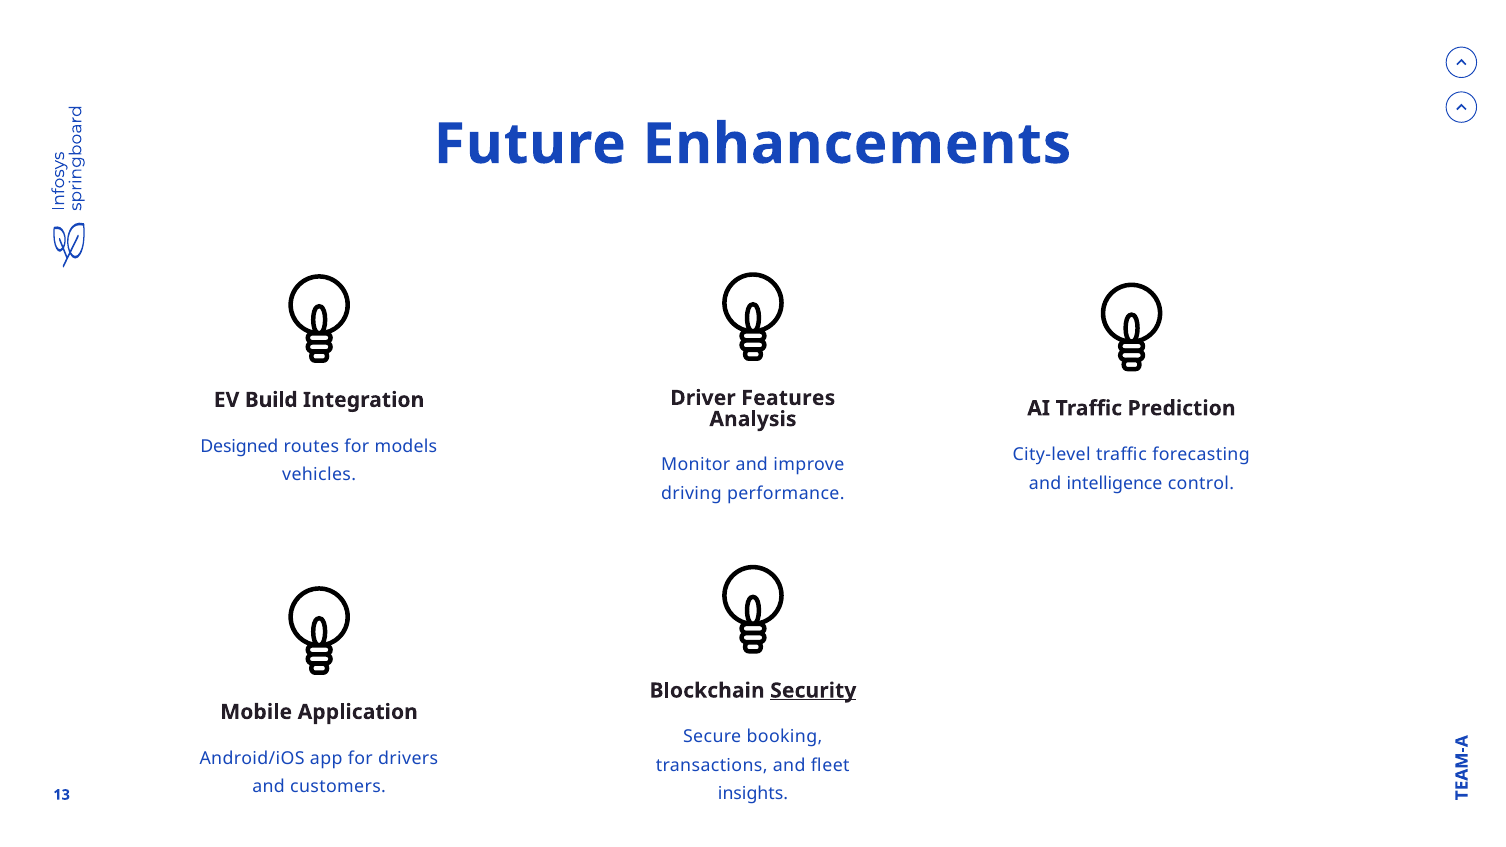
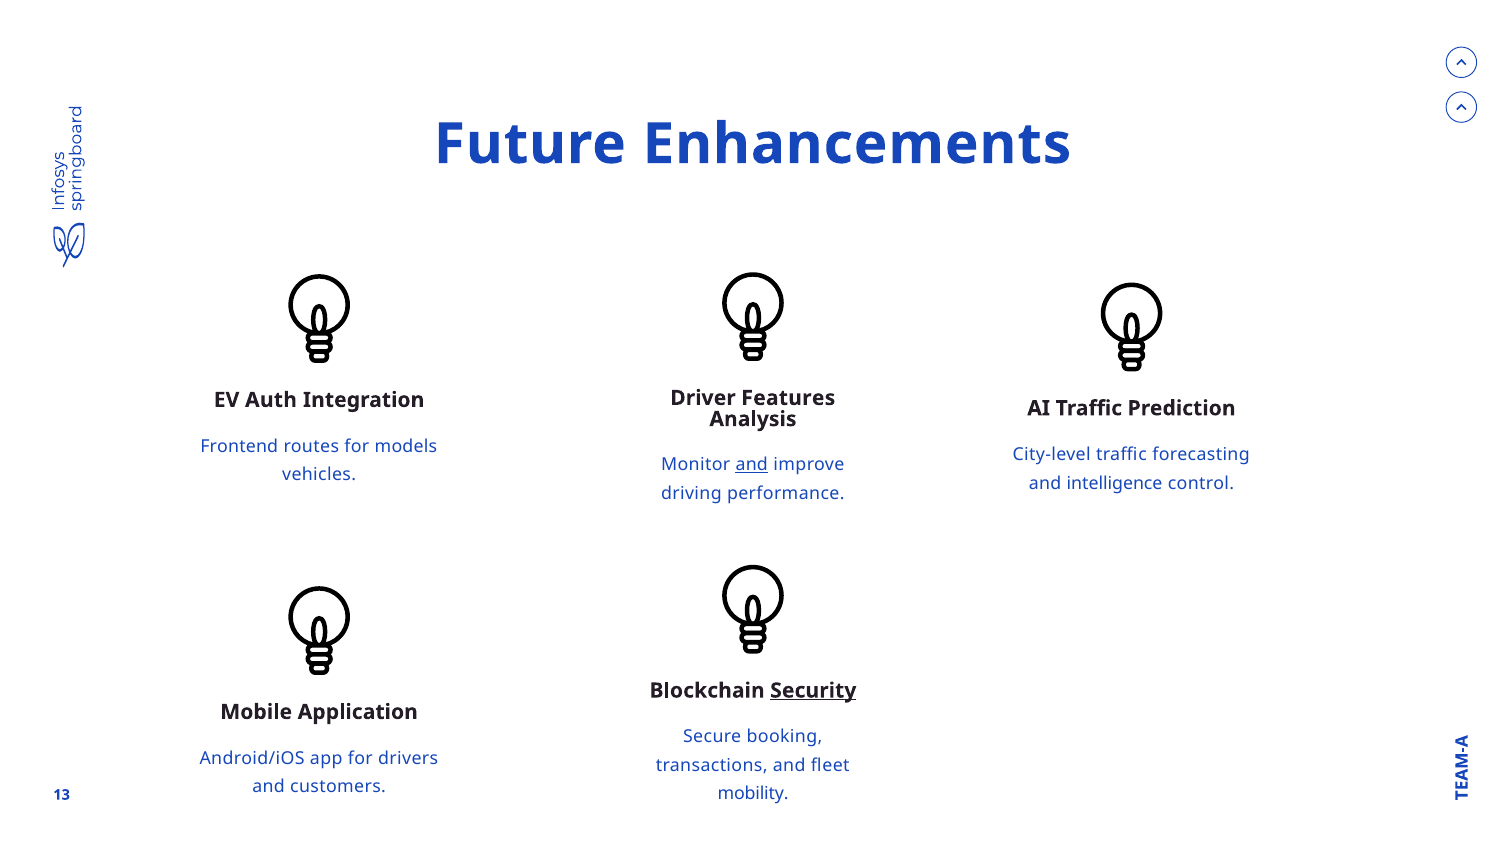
Build: Build -> Auth
Designed: Designed -> Frontend
and at (752, 465) underline: none -> present
insights: insights -> mobility
